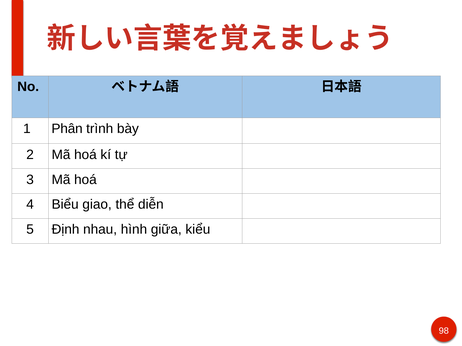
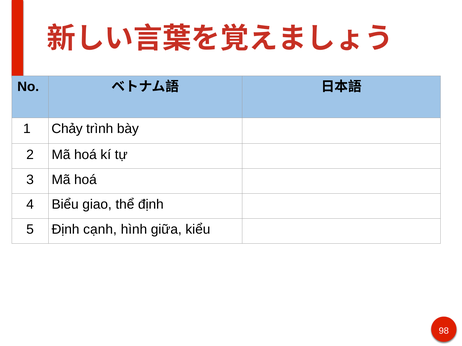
Phân: Phân -> Chảy
thể diễn: diễn -> định
nhau: nhau -> cạnh
